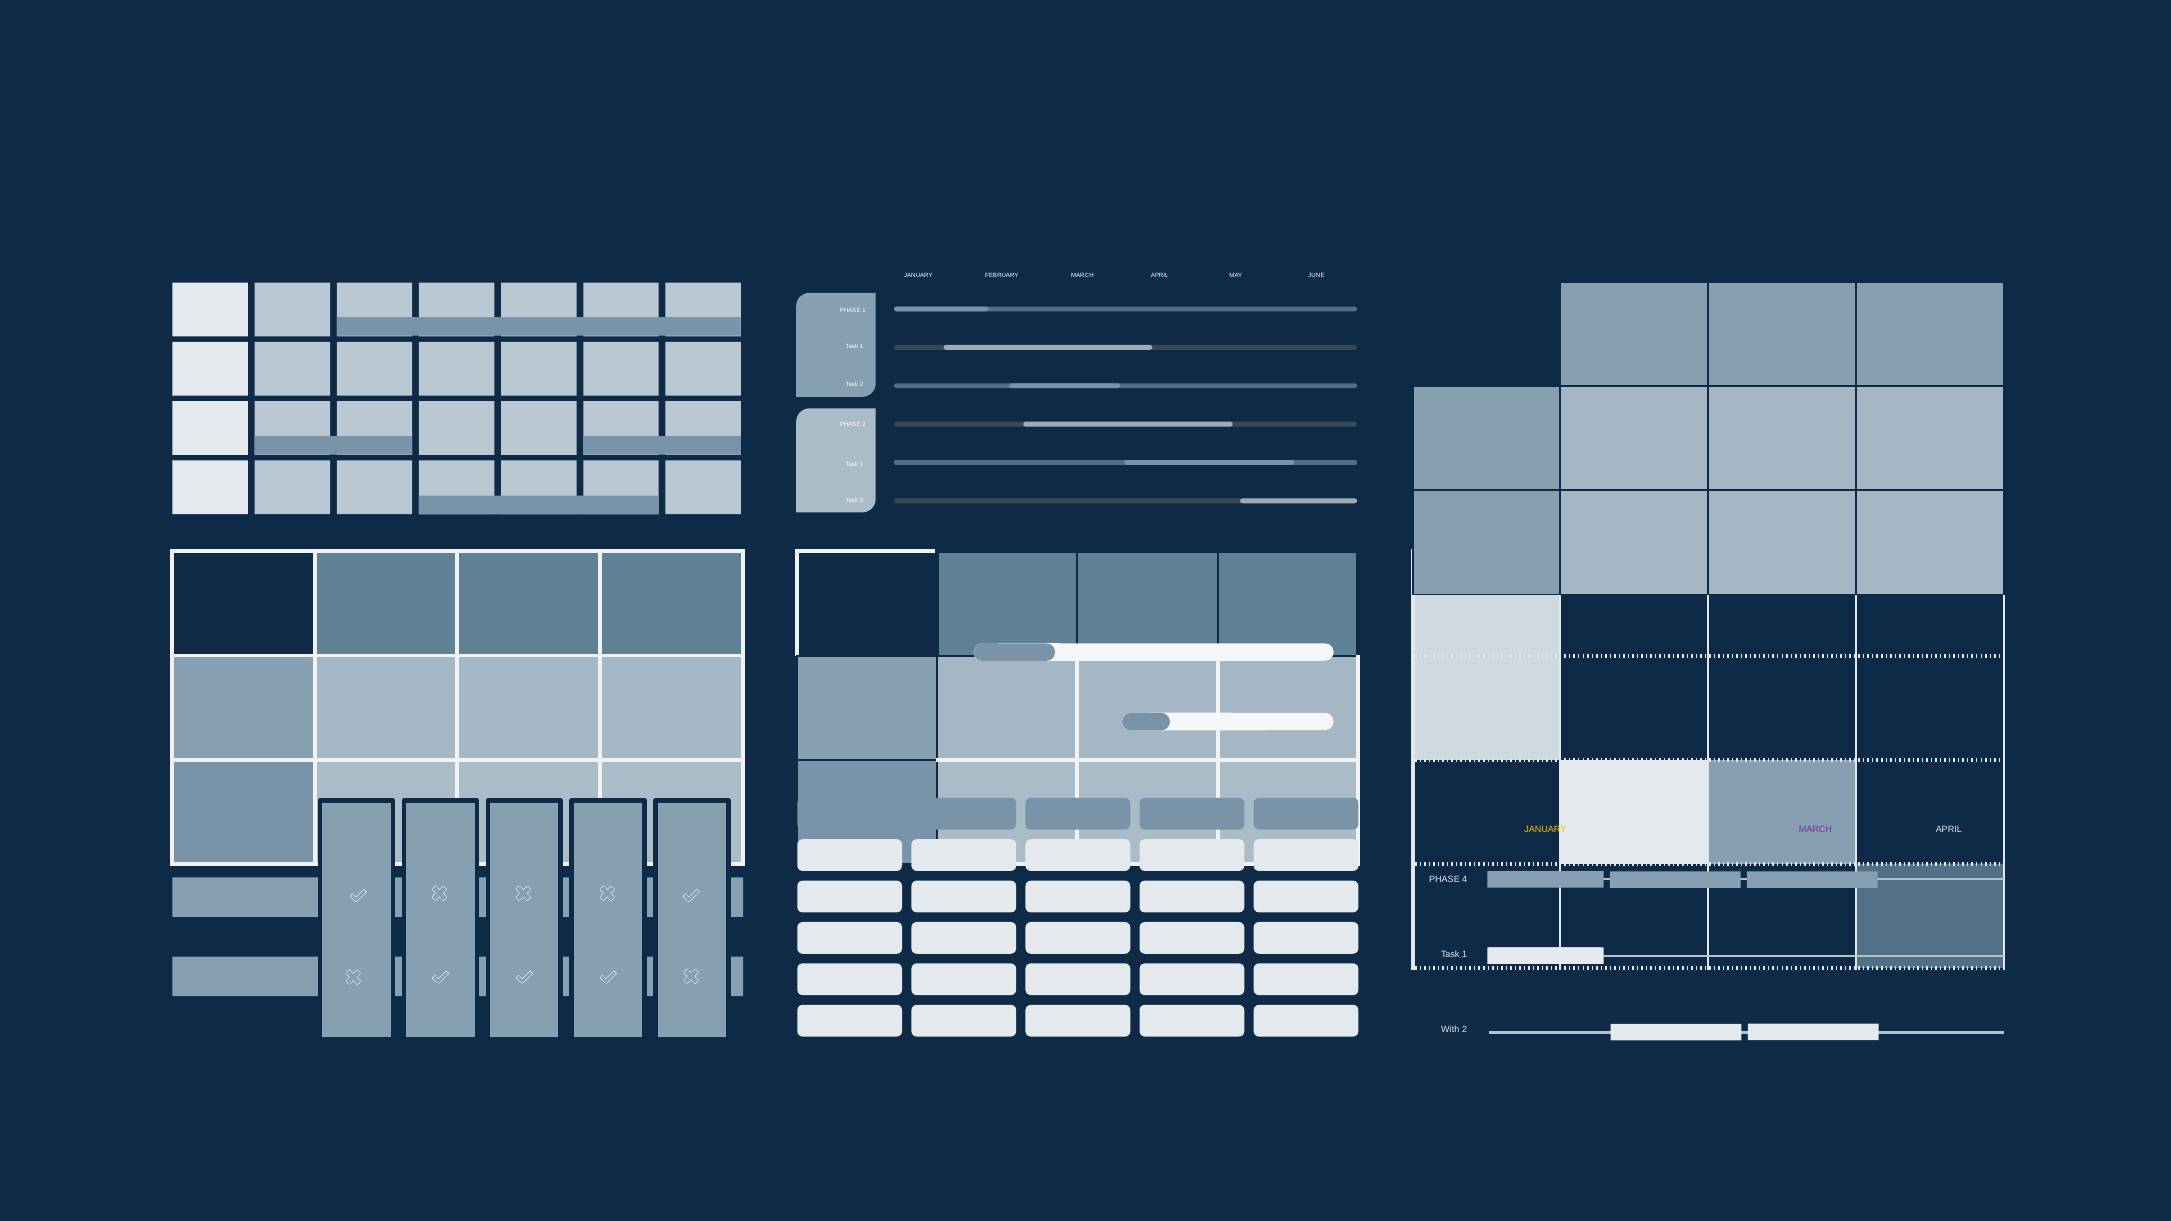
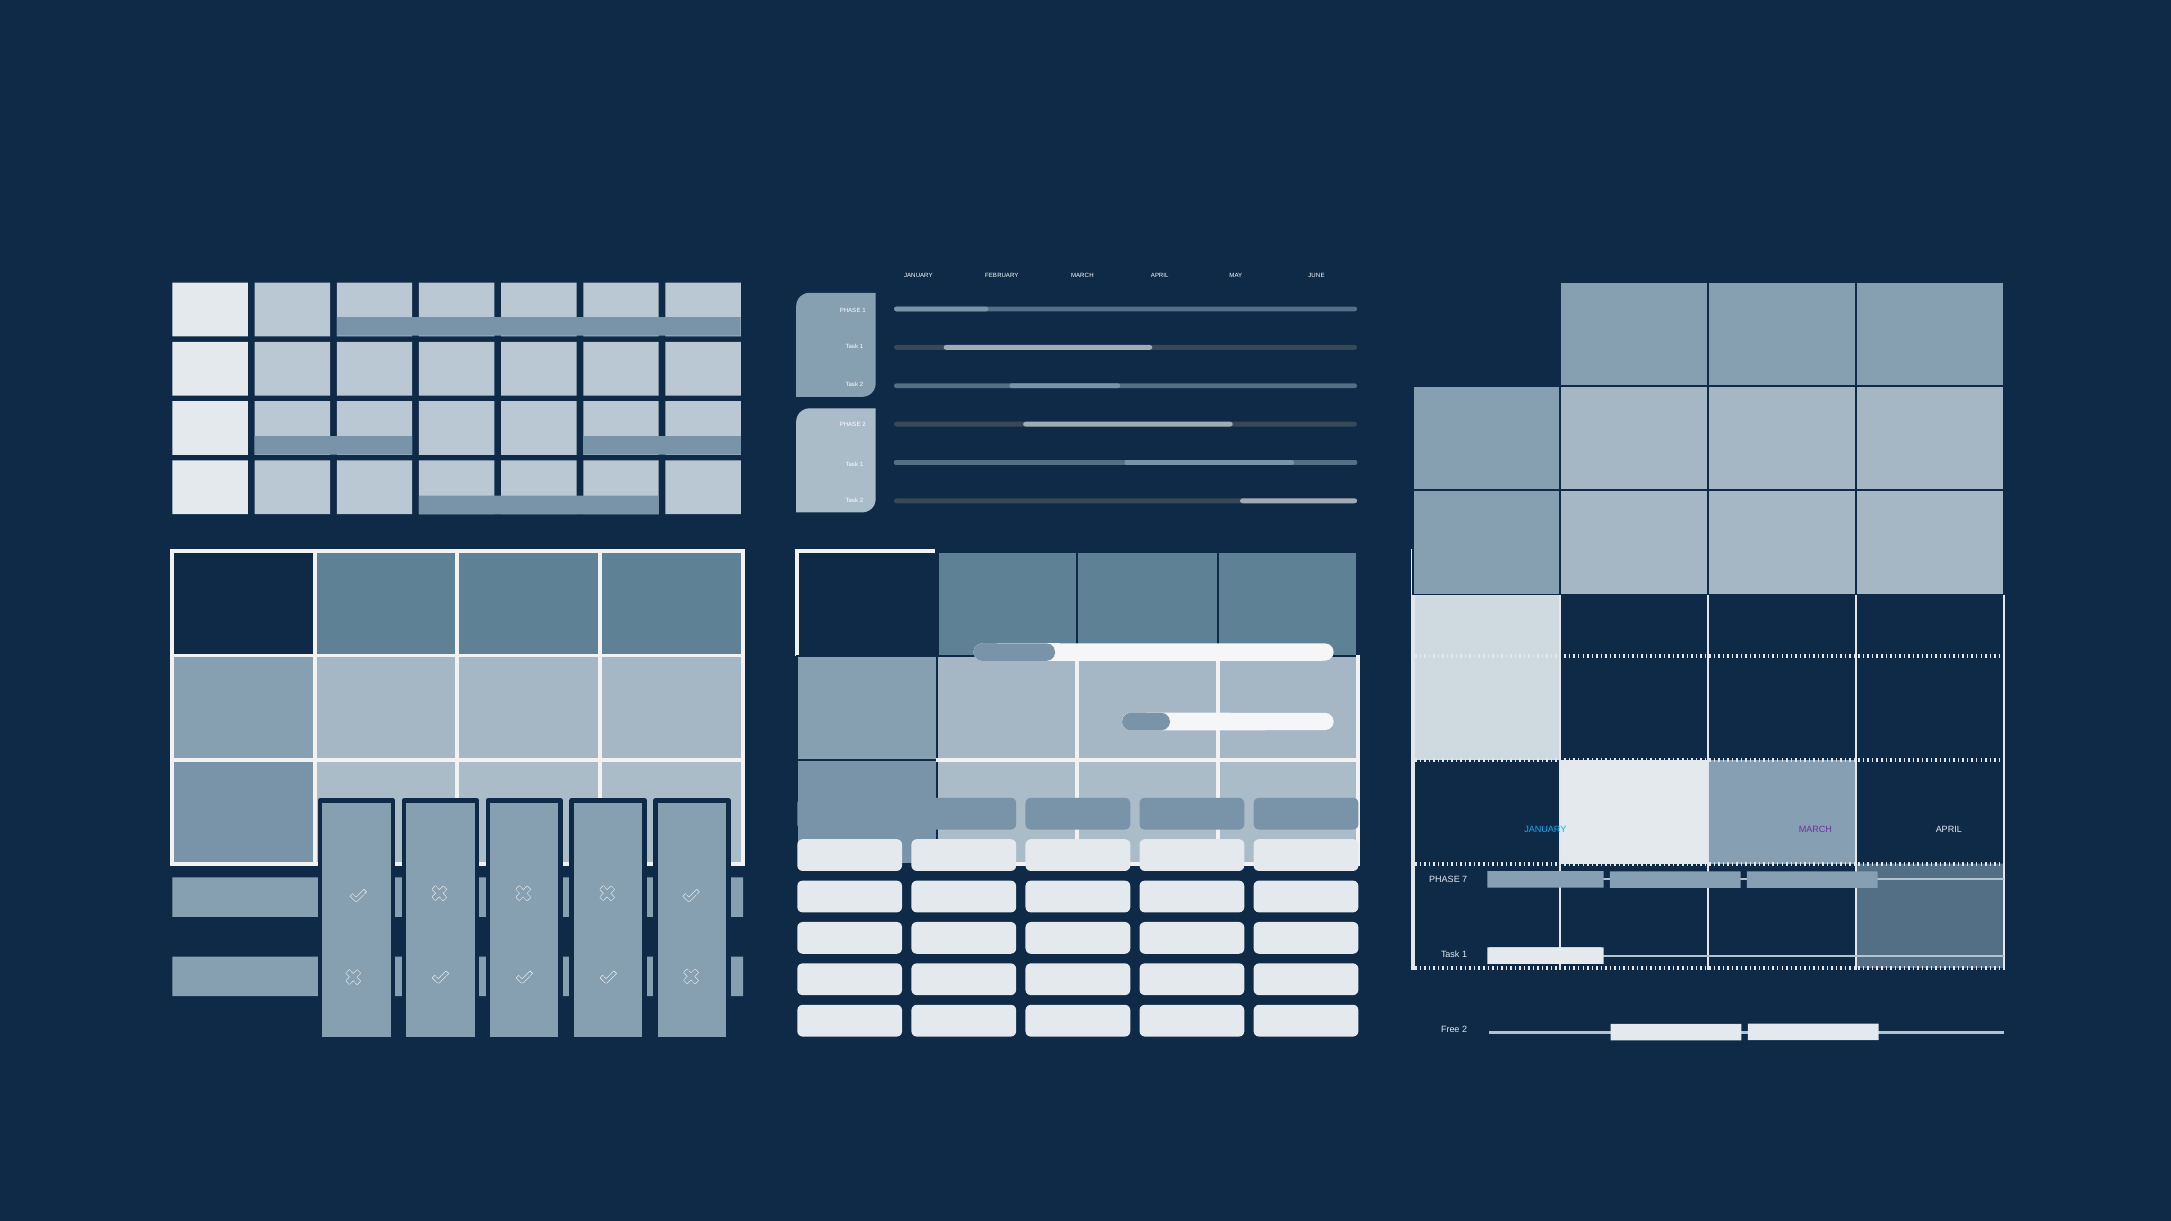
JANUARY at (1545, 830) colour: yellow -> light blue
4: 4 -> 7
With: With -> Free
